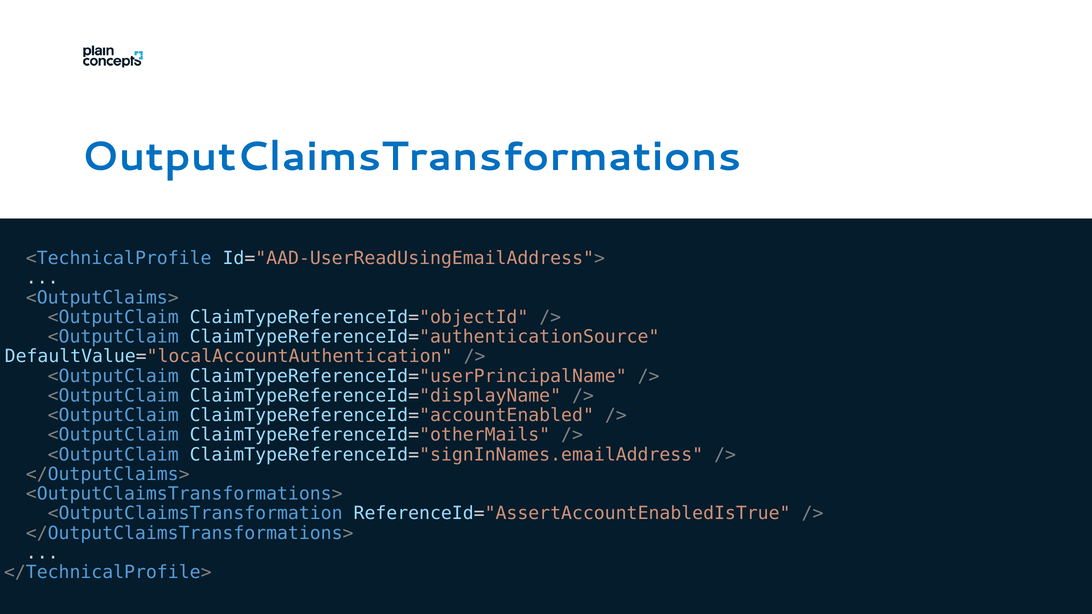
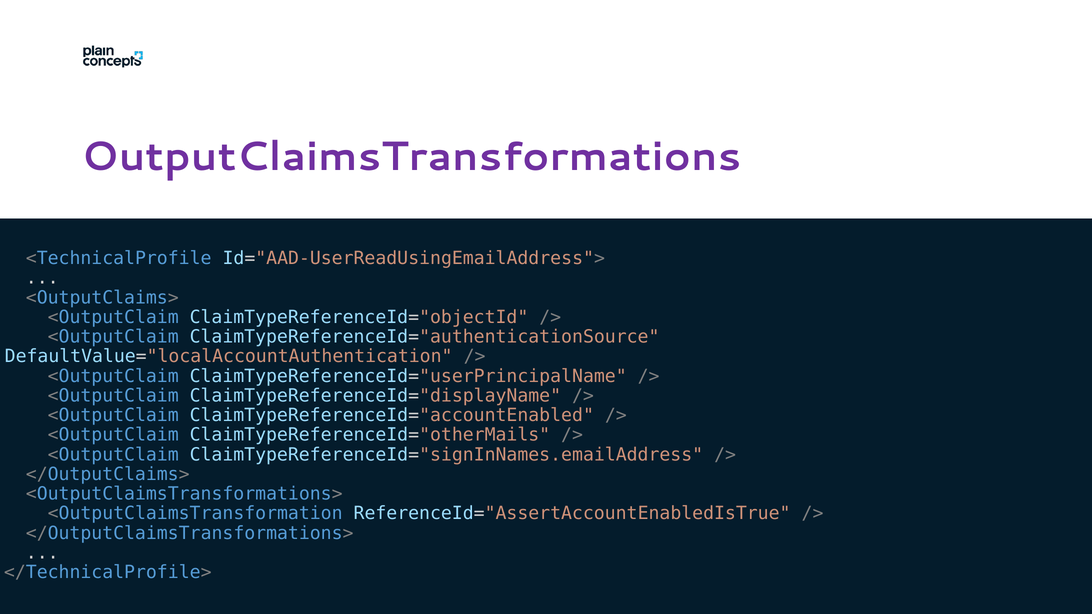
OutputClaimsTransformations colour: blue -> purple
